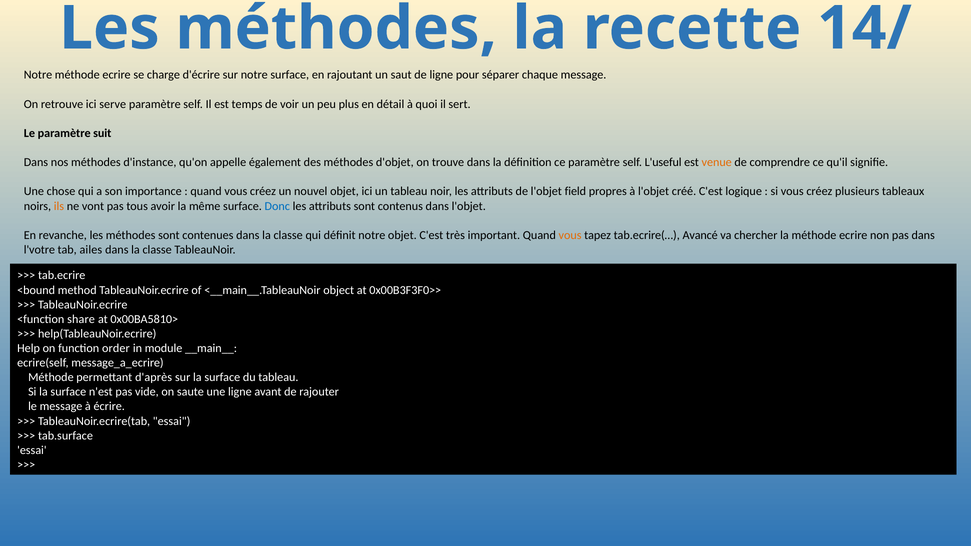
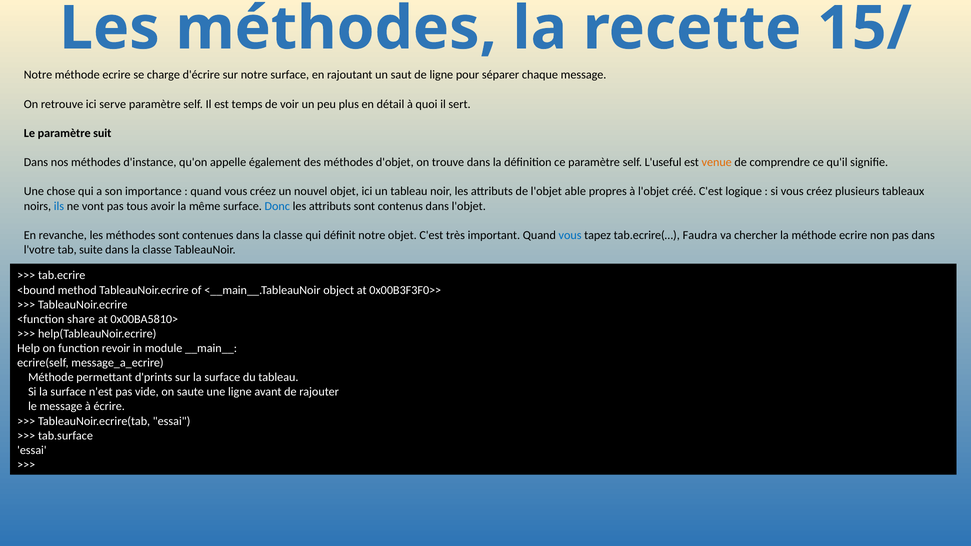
14/: 14/ -> 15/
field: field -> able
ils colour: orange -> blue
vous at (570, 235) colour: orange -> blue
Avancé: Avancé -> Faudra
ailes: ailes -> suite
order: order -> revoir
d'après: d'après -> d'prints
